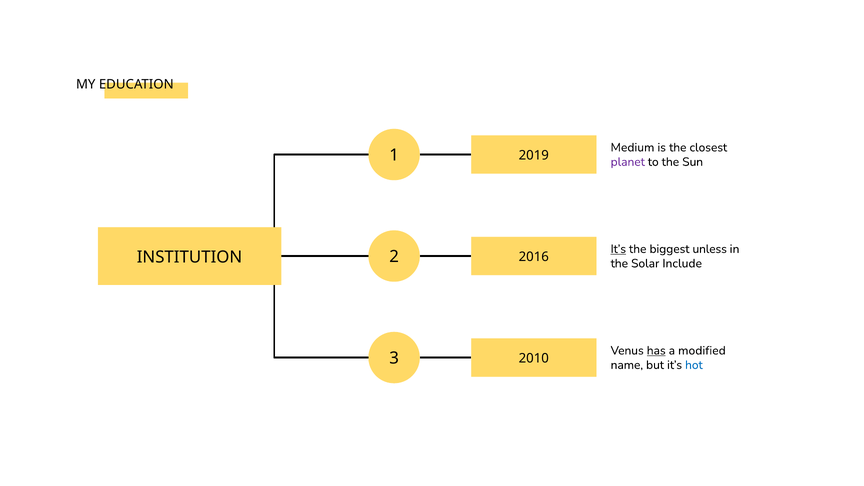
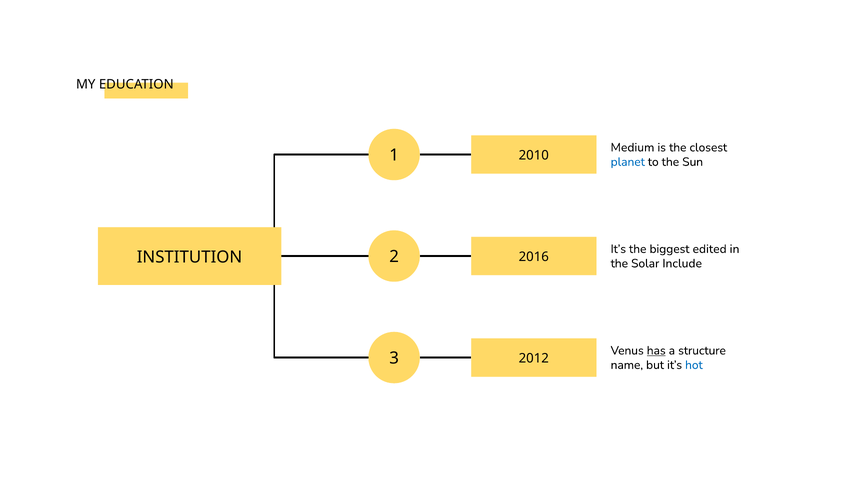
2019: 2019 -> 2010
planet colour: purple -> blue
It’s at (618, 249) underline: present -> none
unless: unless -> edited
modified: modified -> structure
2010: 2010 -> 2012
